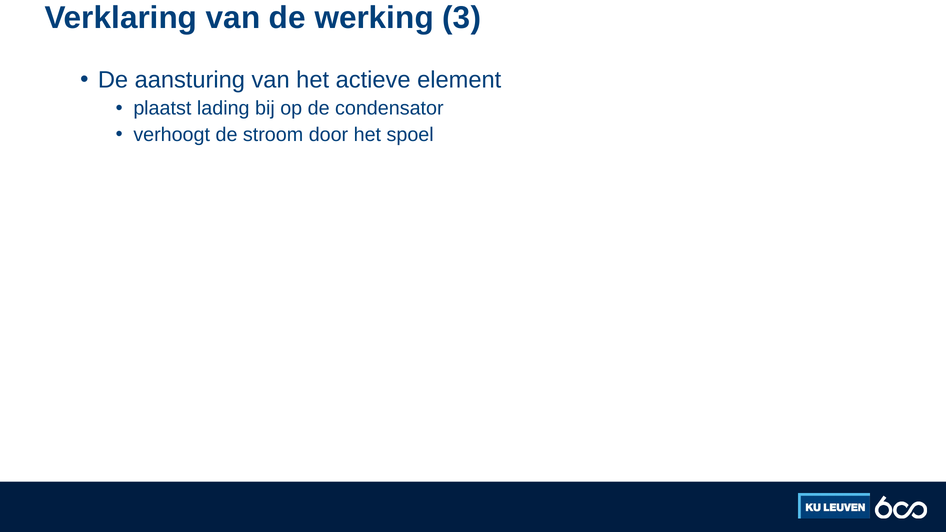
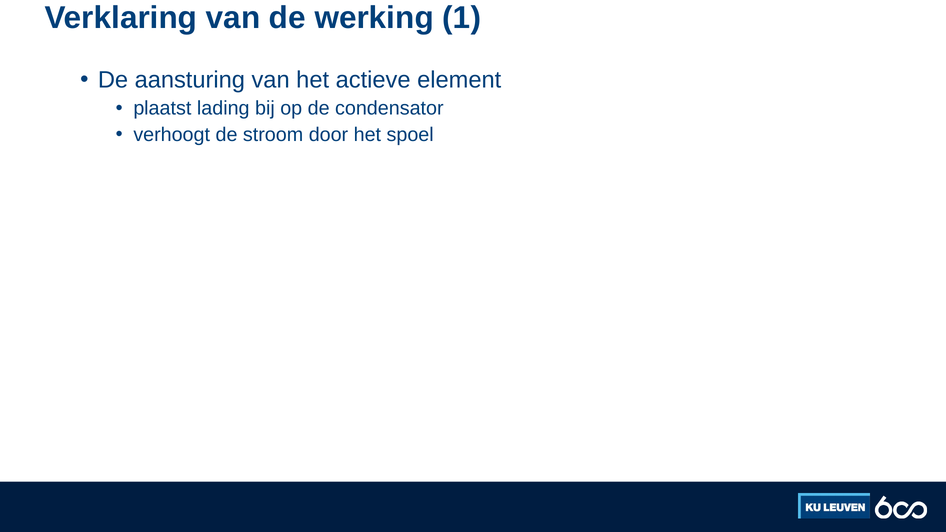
3: 3 -> 1
